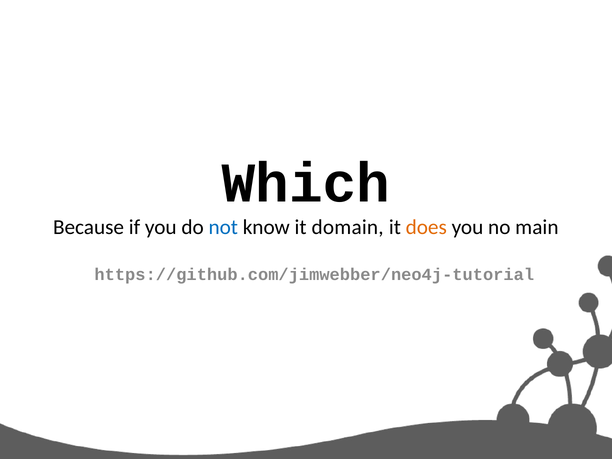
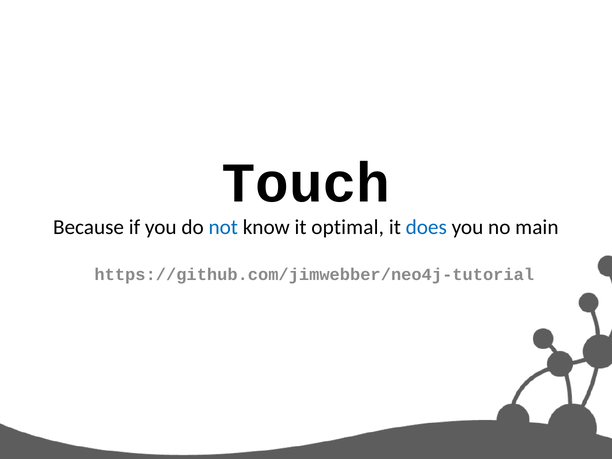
Which: Which -> Touch
domain: domain -> optimal
does colour: orange -> blue
